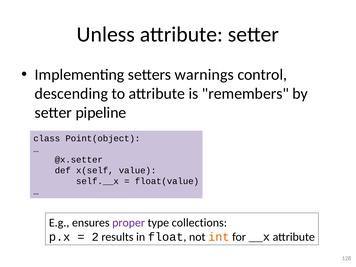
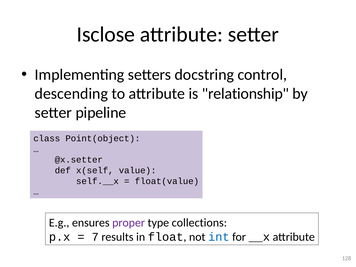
Unless: Unless -> Isclose
warnings: warnings -> docstring
remembers: remembers -> relationship
2: 2 -> 7
int colour: orange -> blue
